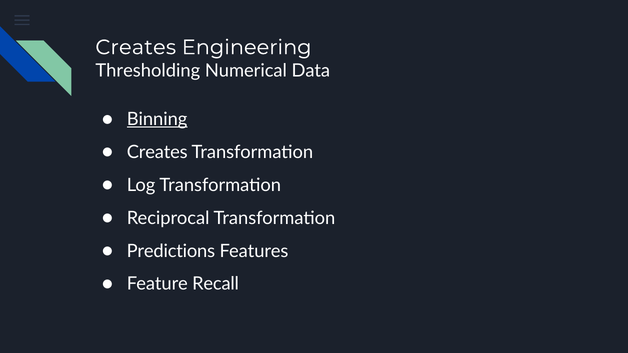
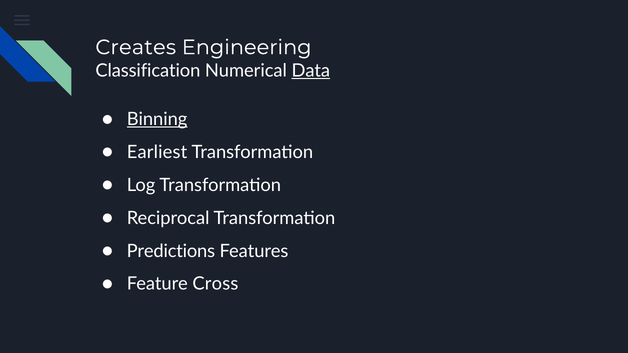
Thresholding: Thresholding -> Classification
Data underline: none -> present
Creates at (157, 152): Creates -> Earliest
Recall: Recall -> Cross
